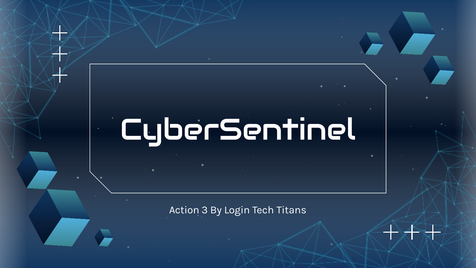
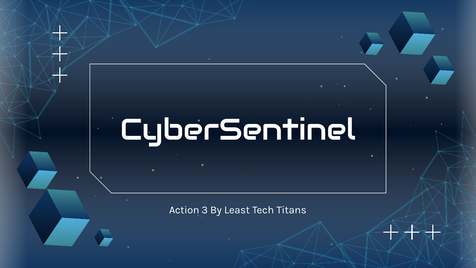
Login: Login -> Least
